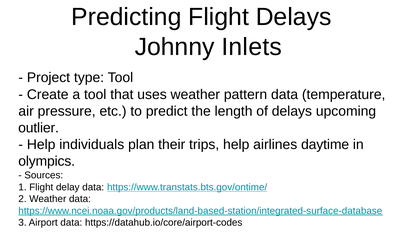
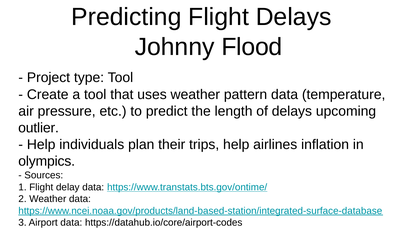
Inlets: Inlets -> Flood
daytime: daytime -> inflation
